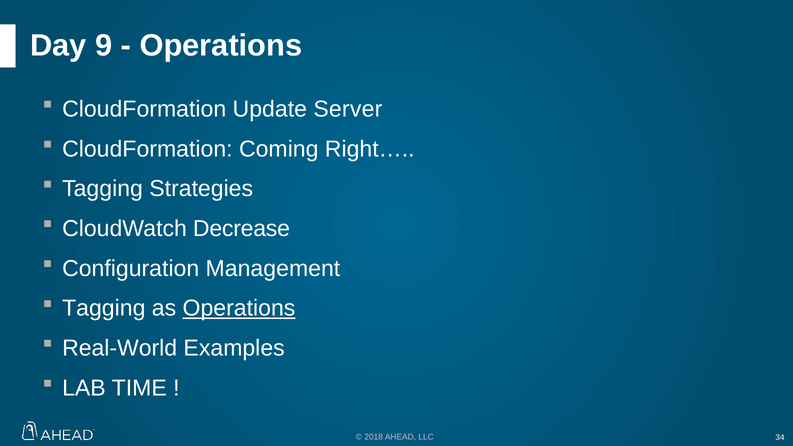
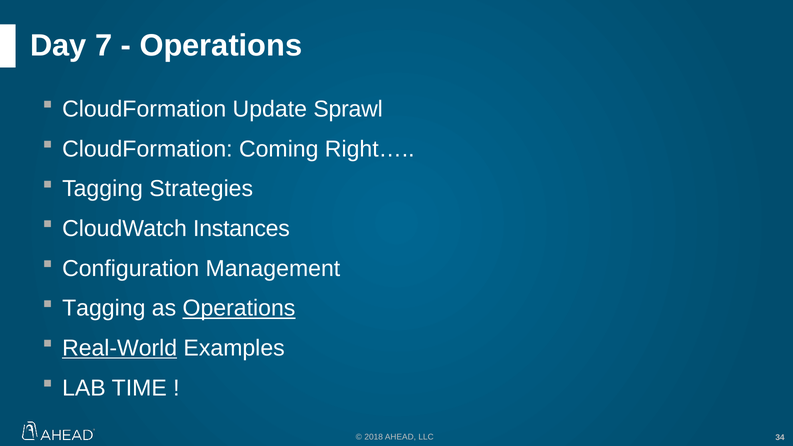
9: 9 -> 7
Server: Server -> Sprawl
Decrease: Decrease -> Instances
Real-World underline: none -> present
